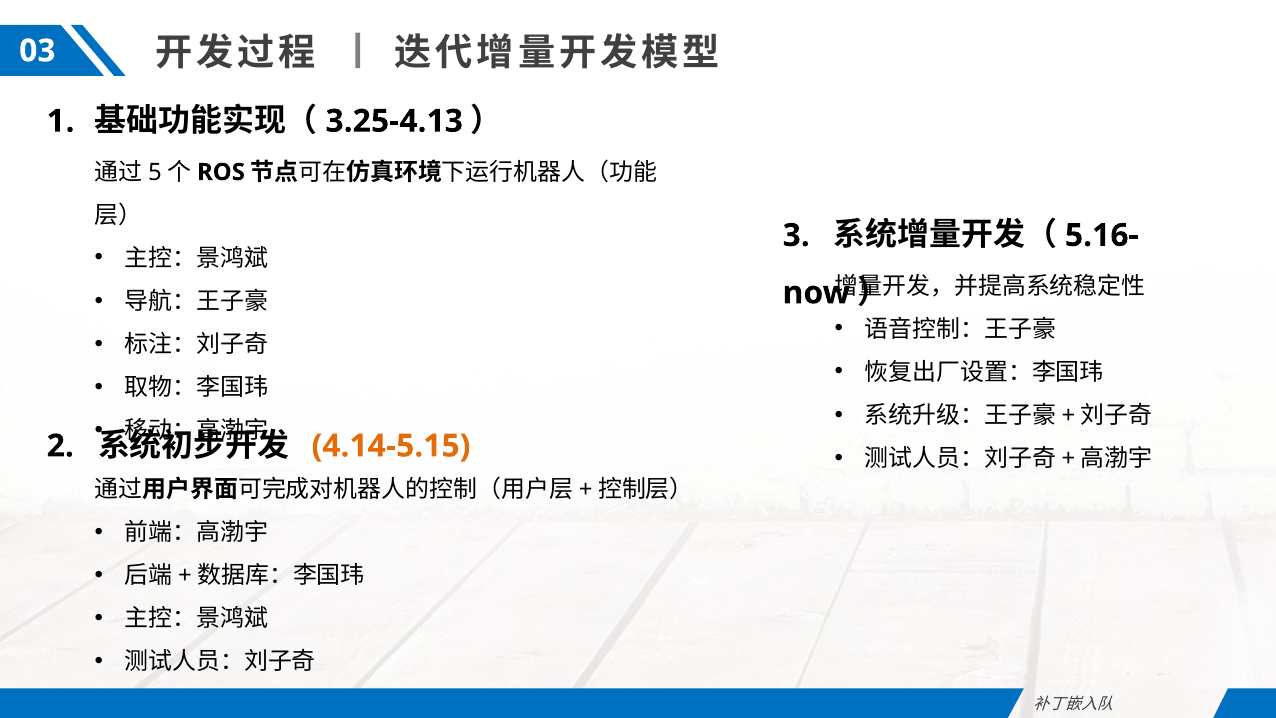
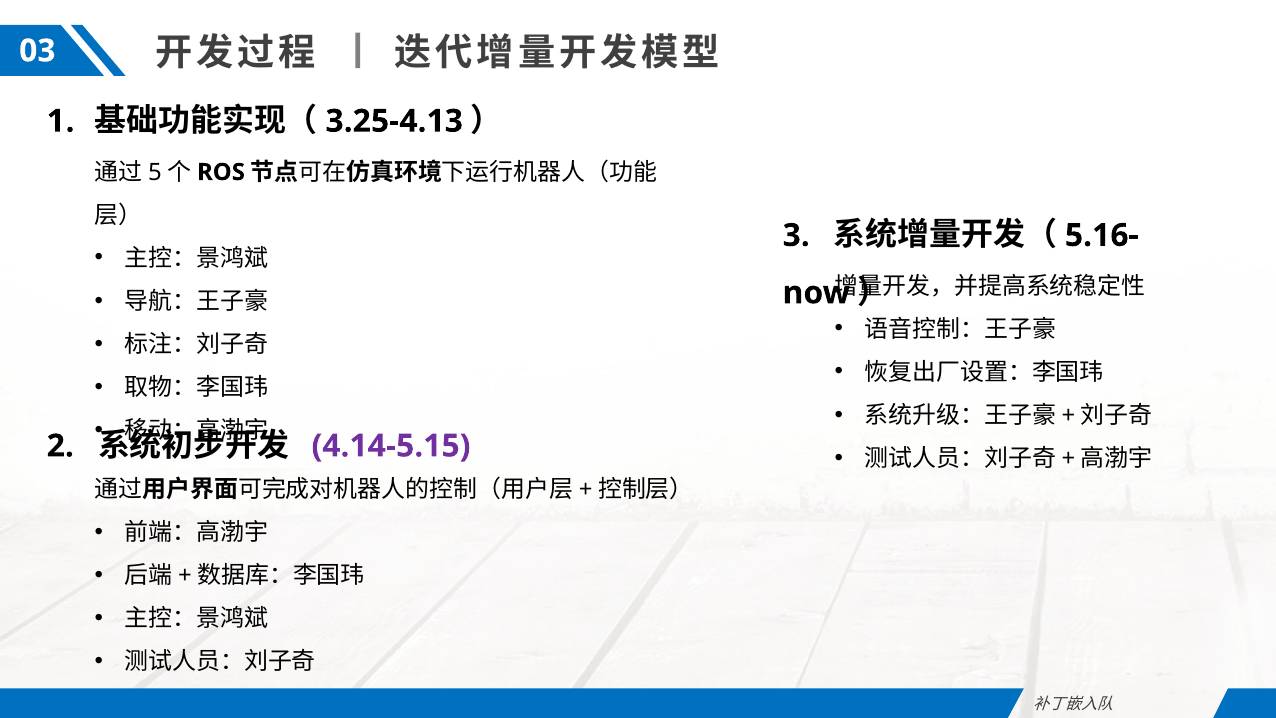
4.14-5.15 colour: orange -> purple
